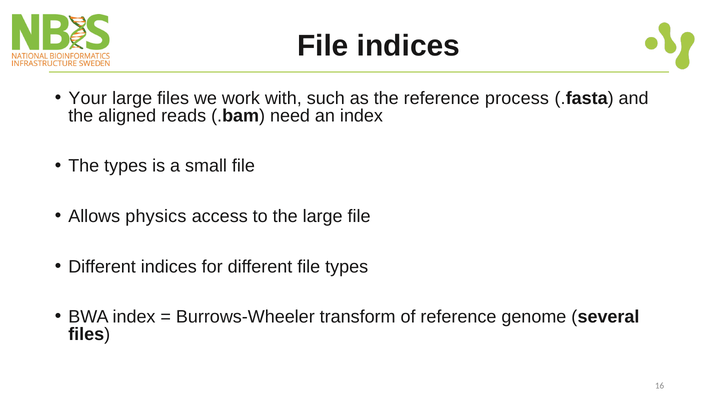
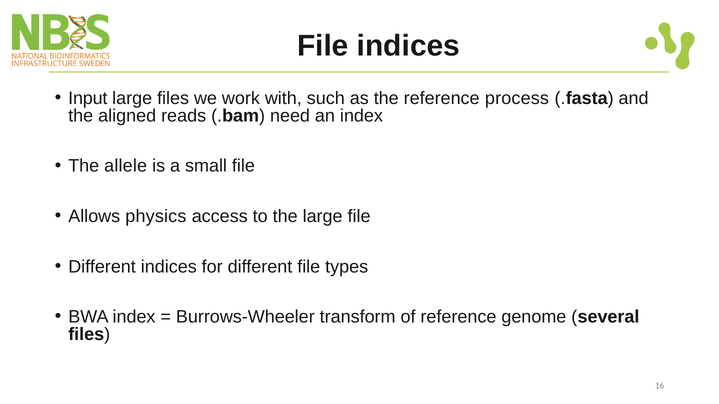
Your: Your -> Input
The types: types -> allele
